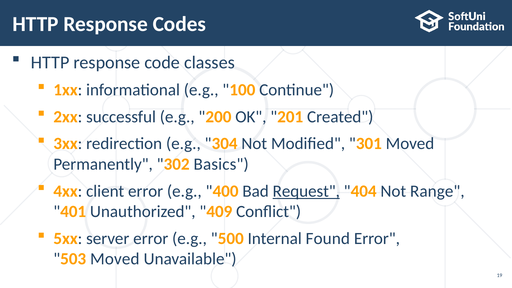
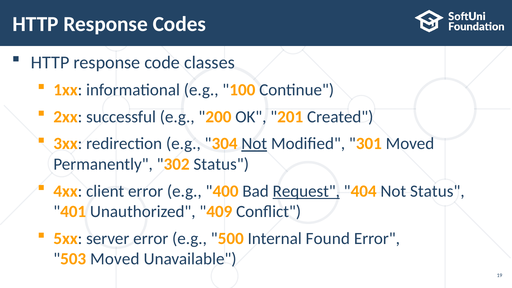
Not at (254, 144) underline: none -> present
302 Basics: Basics -> Status
Not Range: Range -> Status
